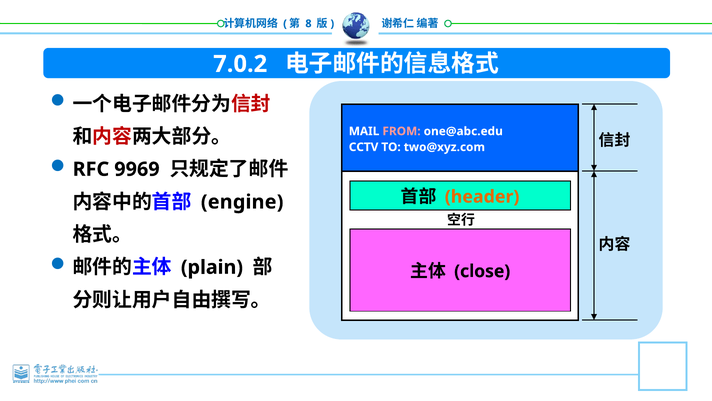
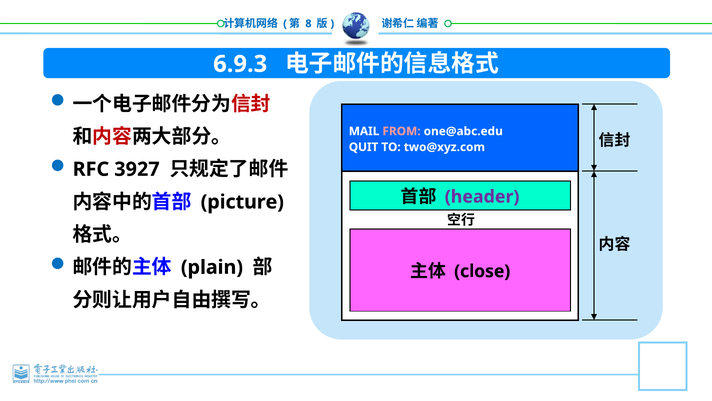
7.0.2: 7.0.2 -> 6.9.3
CCTV: CCTV -> QUIT
9969: 9969 -> 3927
header colour: orange -> purple
engine: engine -> picture
